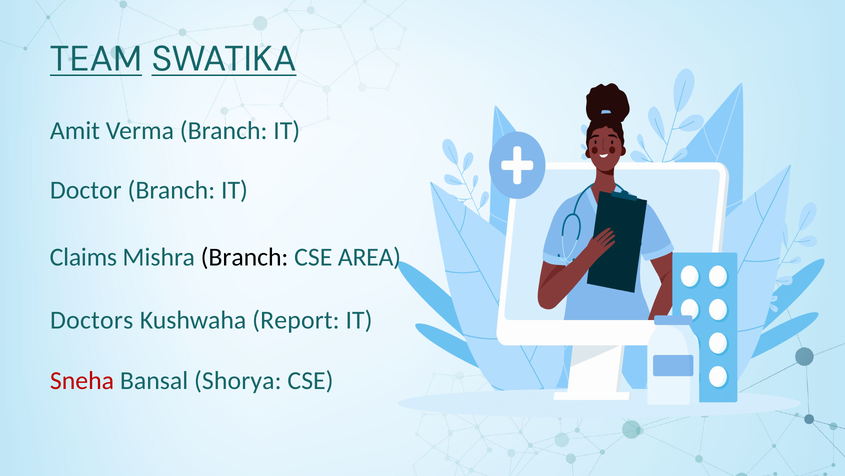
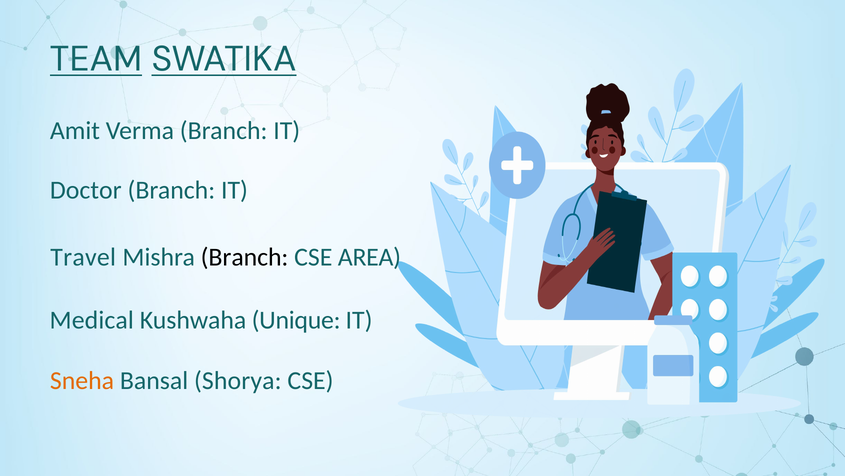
Claims: Claims -> Travel
Doctors: Doctors -> Medical
Report: Report -> Unique
Sneha colour: red -> orange
